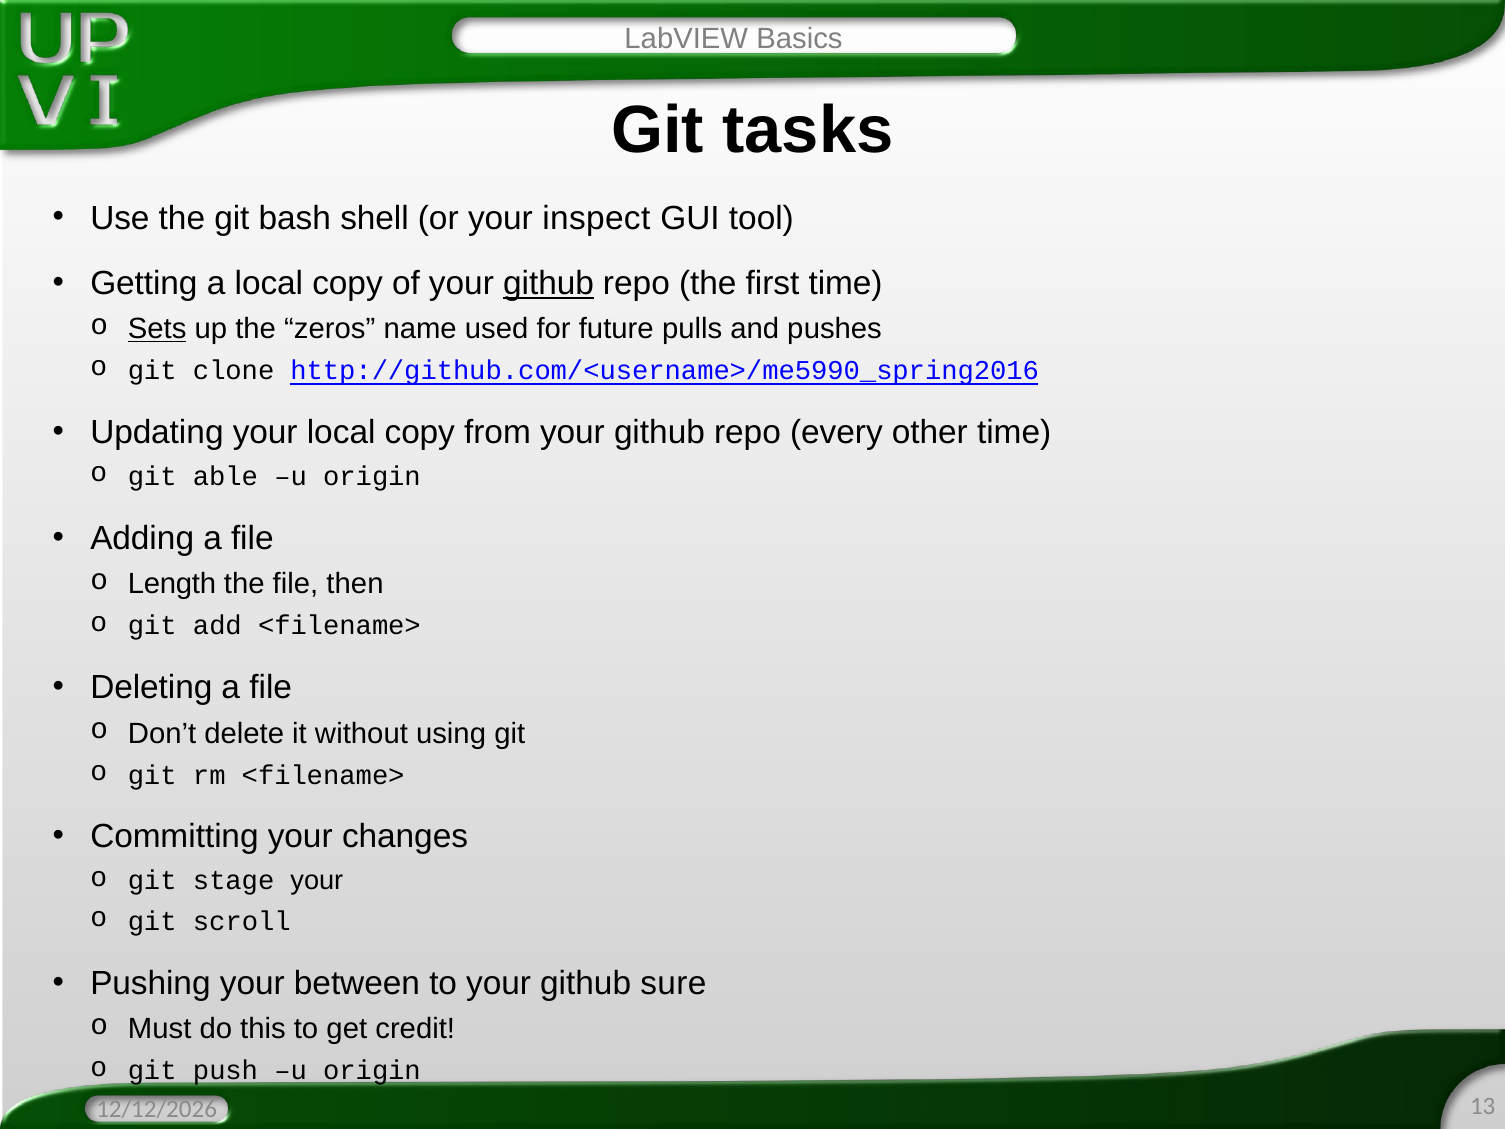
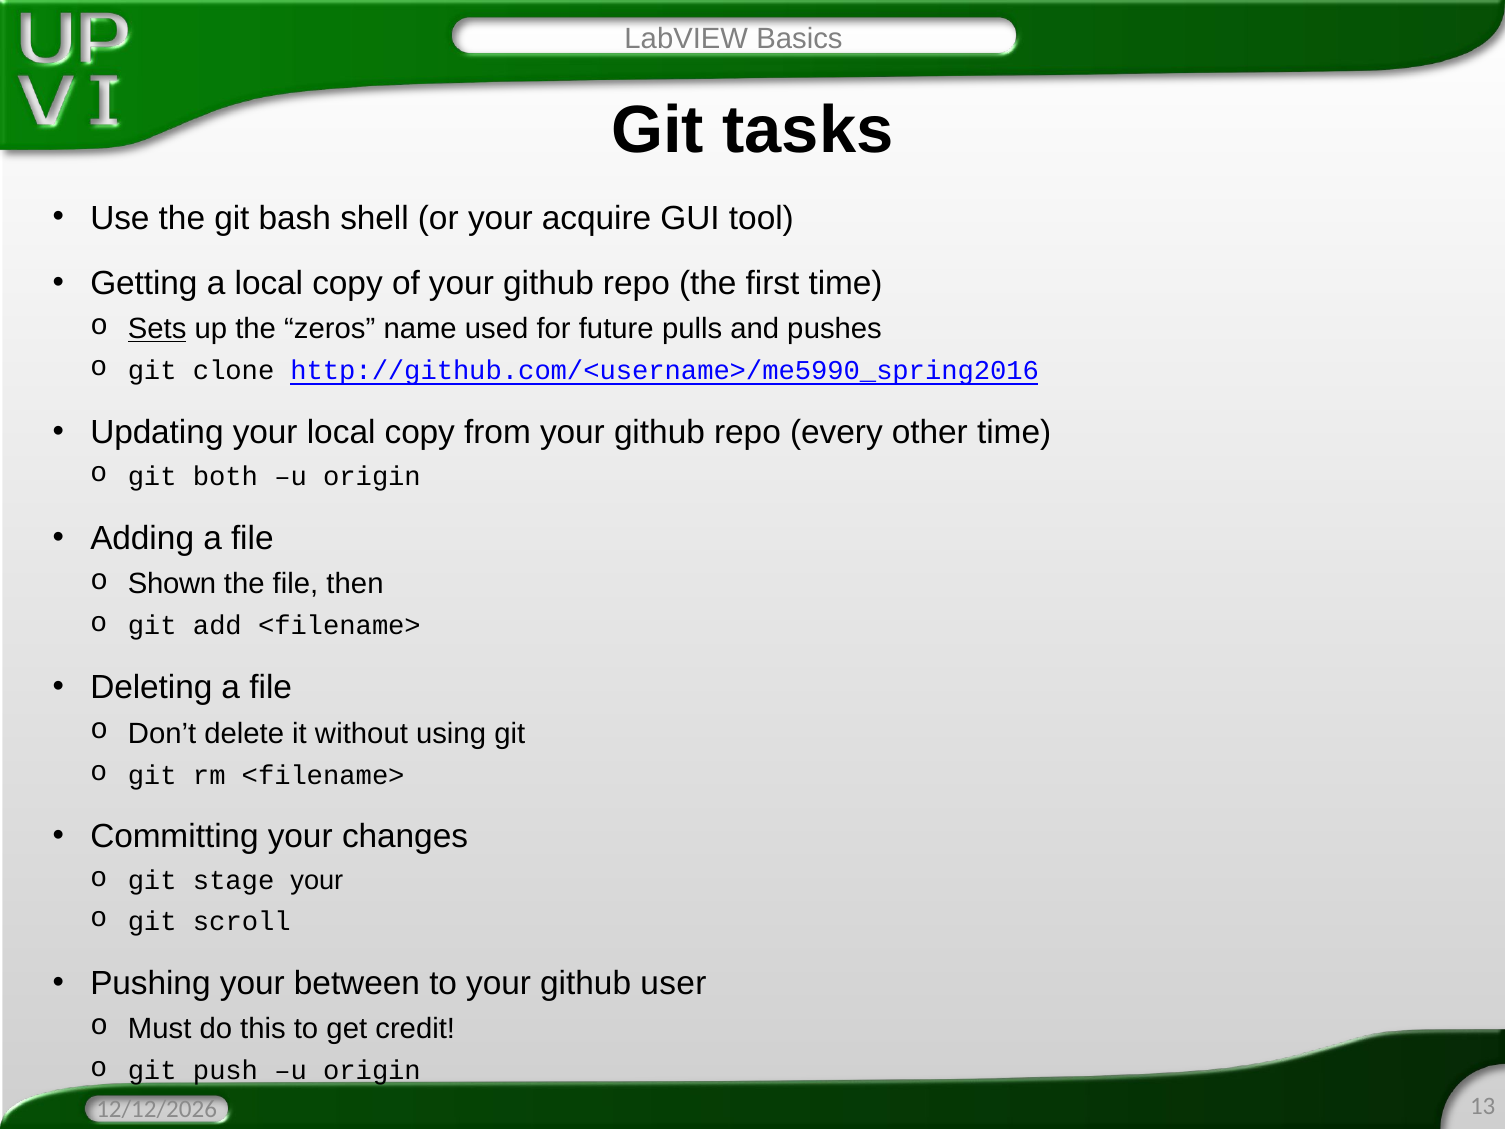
inspect: inspect -> acquire
github at (549, 283) underline: present -> none
able: able -> both
Length: Length -> Shown
sure: sure -> user
